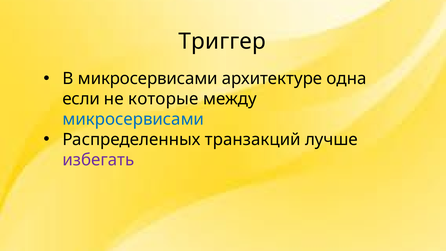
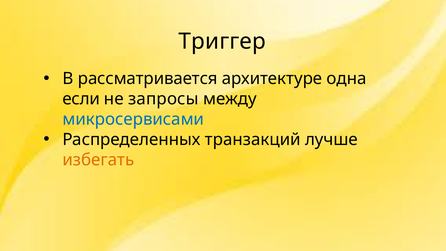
В микросервисами: микросервисами -> рассматривается
которые: которые -> запросы
избегать colour: purple -> orange
